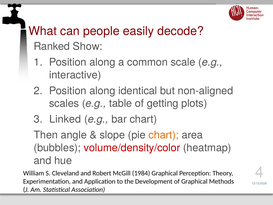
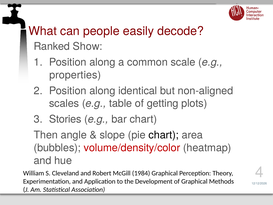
interactive: interactive -> properties
Linked: Linked -> Stories
chart at (164, 135) colour: orange -> black
